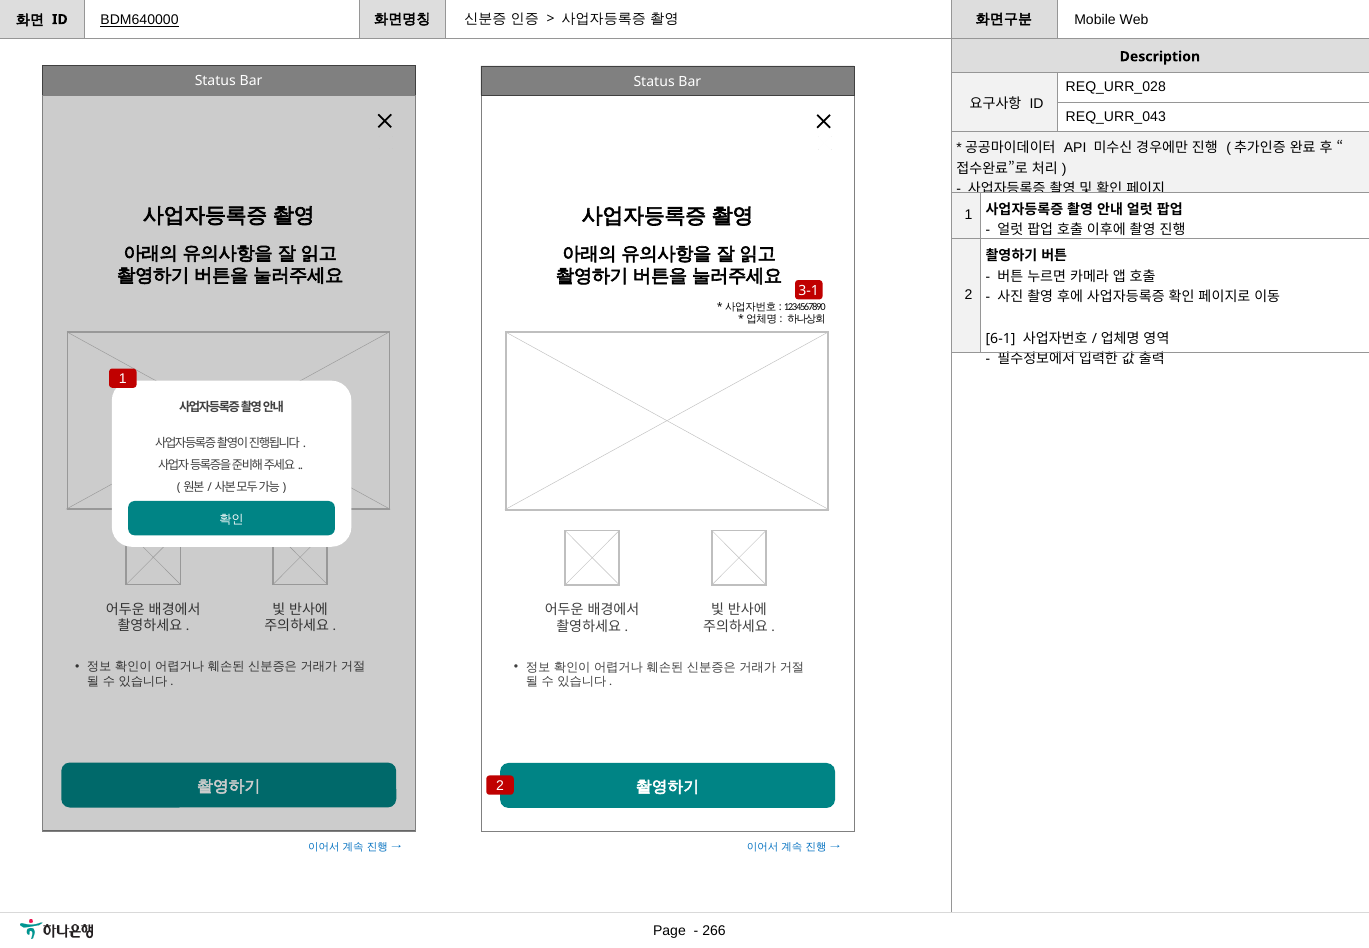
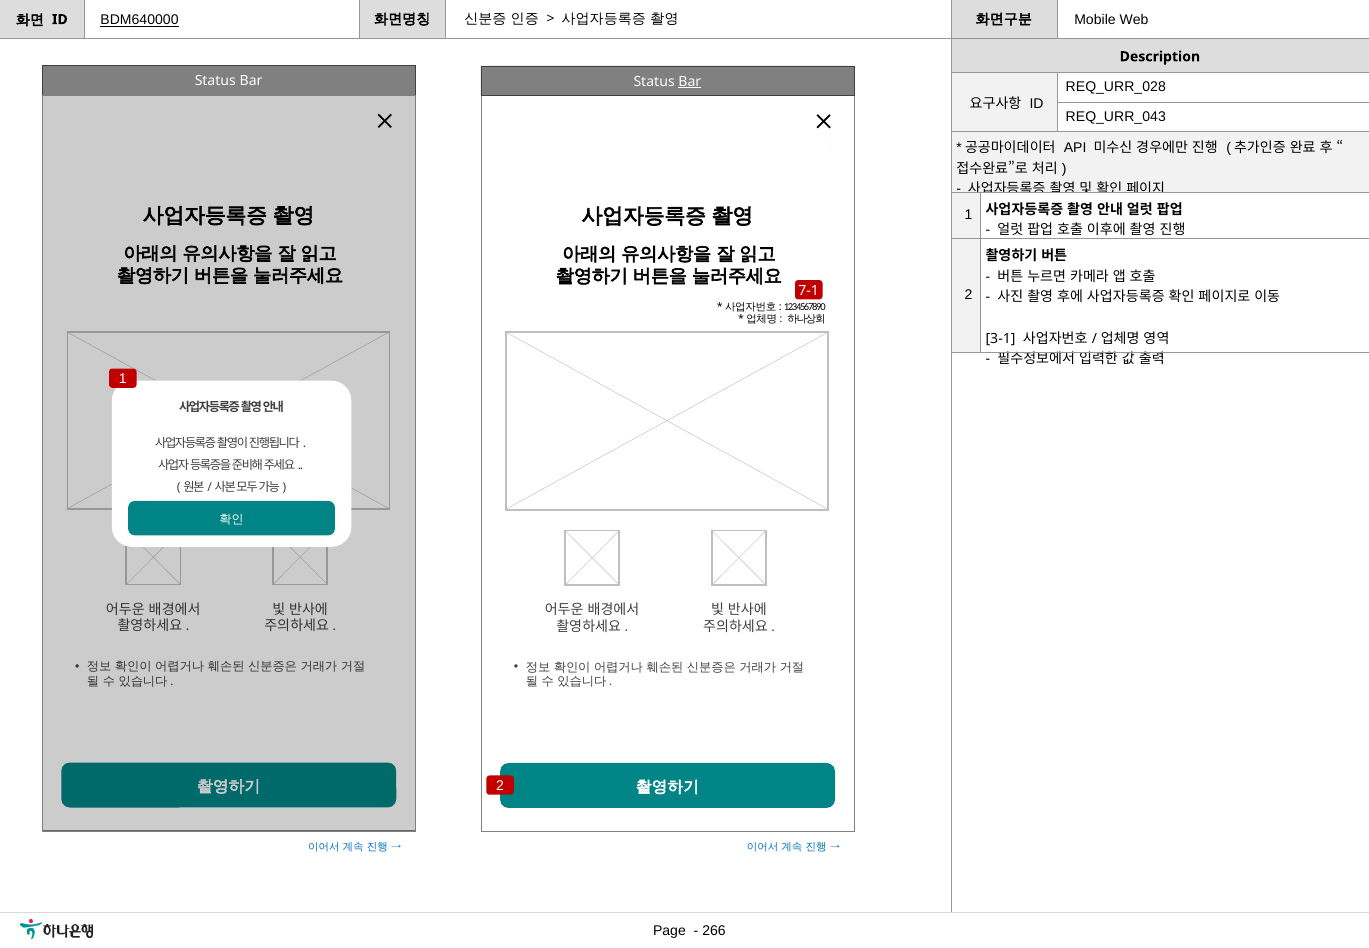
Bar at (690, 82) underline: none -> present
3-1: 3-1 -> 7-1
6-1: 6-1 -> 3-1
